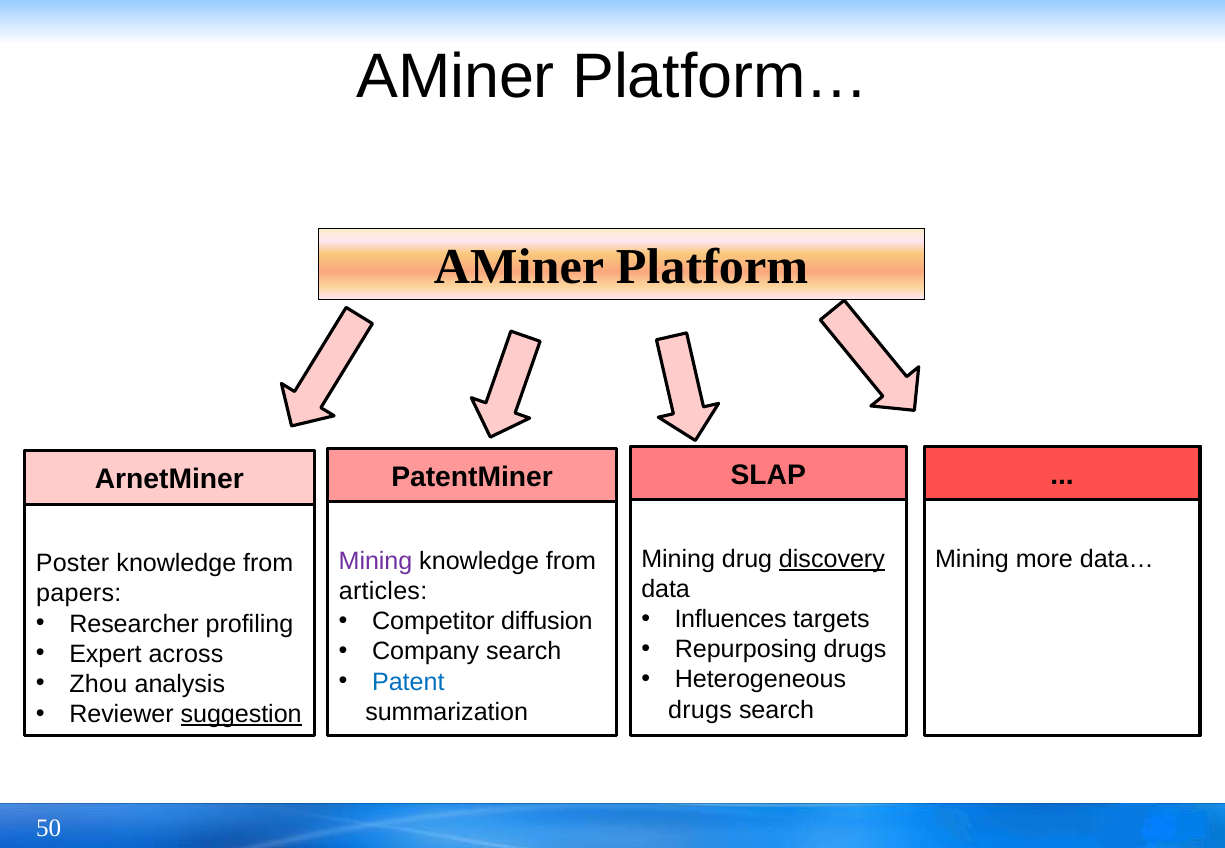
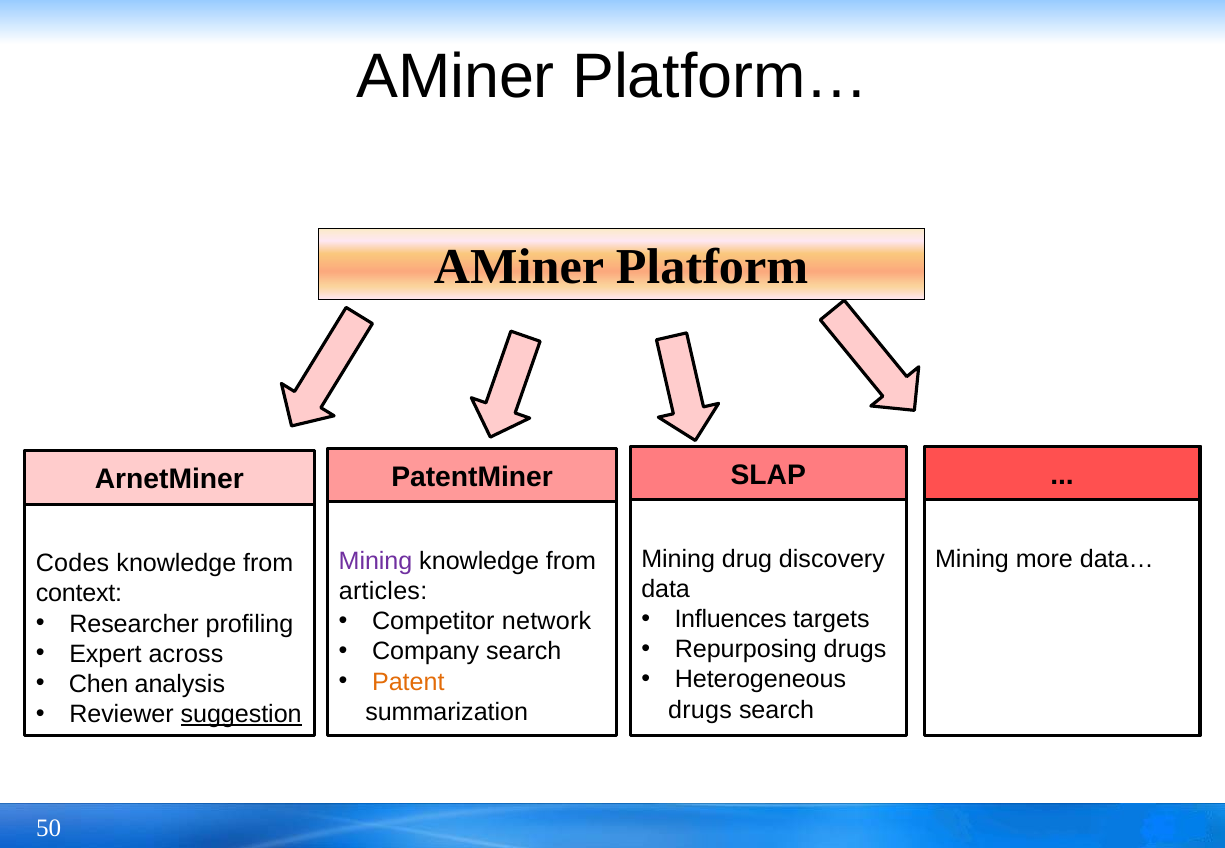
discovery underline: present -> none
Poster: Poster -> Codes
papers: papers -> context
diffusion: diffusion -> network
Patent colour: blue -> orange
Zhou: Zhou -> Chen
